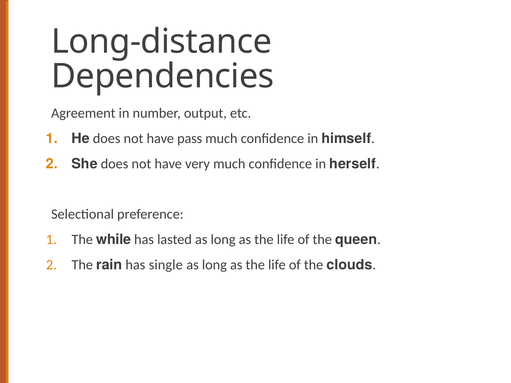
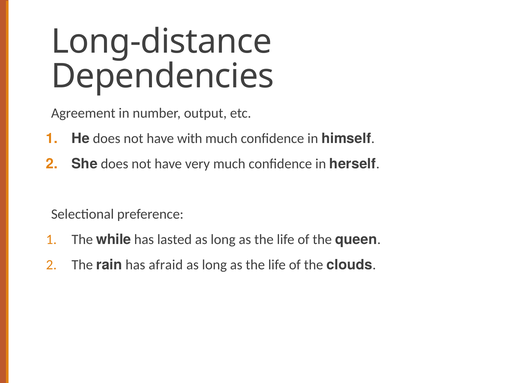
pass: pass -> with
single: single -> afraid
